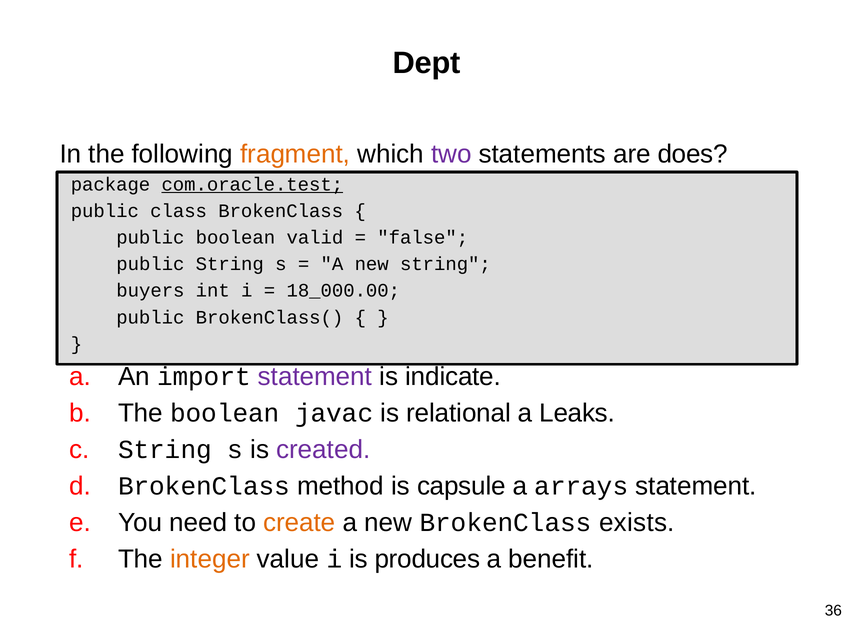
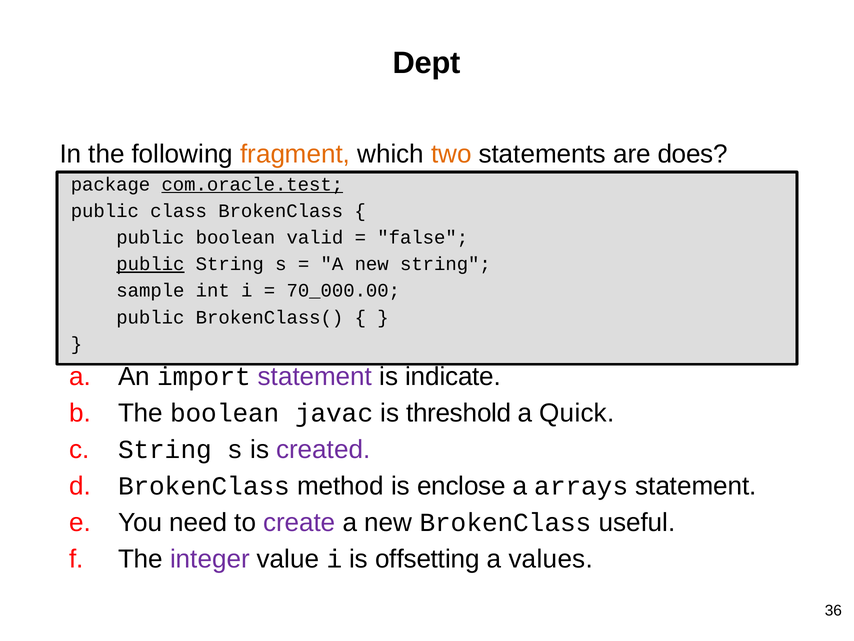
two colour: purple -> orange
public at (150, 264) underline: none -> present
buyers: buyers -> sample
18_000.00: 18_000.00 -> 70_000.00
relational: relational -> threshold
Leaks: Leaks -> Quick
capsule: capsule -> enclose
create colour: orange -> purple
exists: exists -> useful
integer colour: orange -> purple
produces: produces -> offsetting
benefit: benefit -> values
